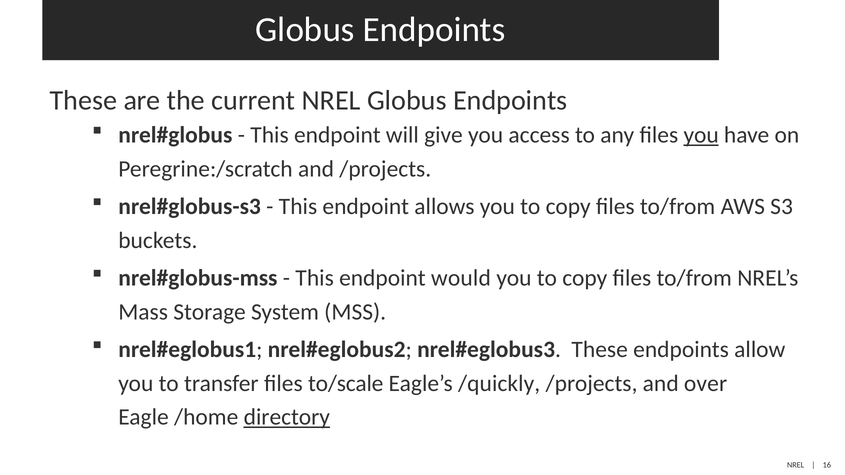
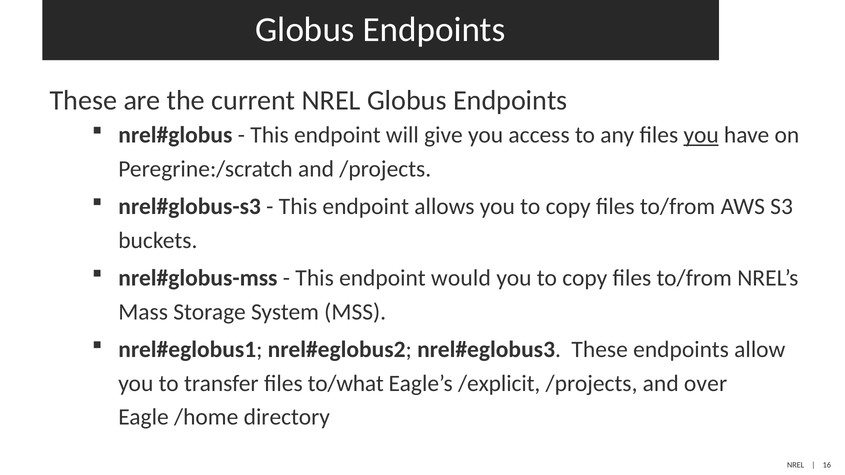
to/scale: to/scale -> to/what
/quickly: /quickly -> /explicit
directory underline: present -> none
